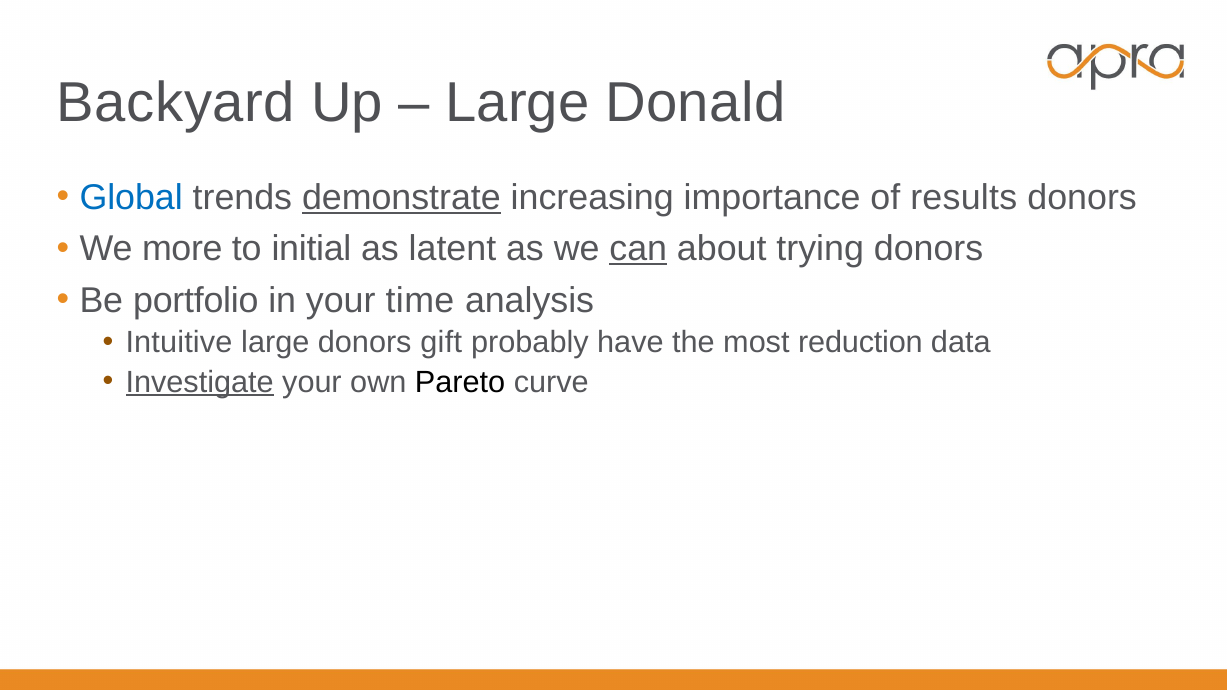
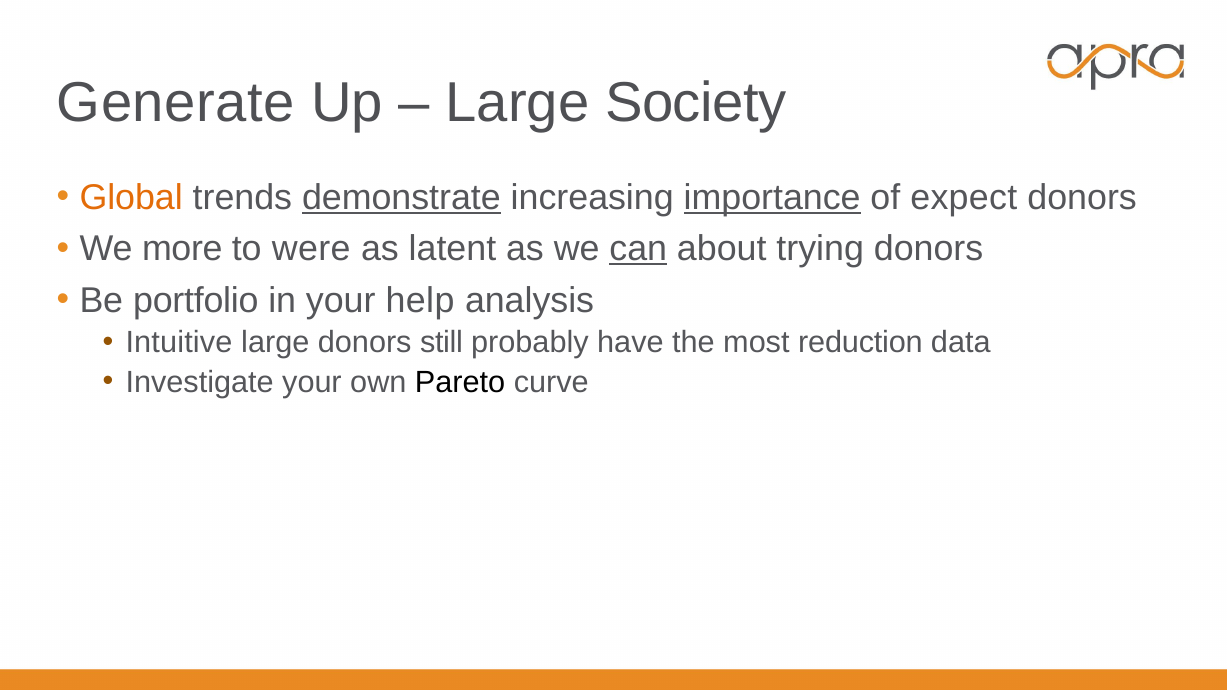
Backyard: Backyard -> Generate
Donald: Donald -> Society
Global colour: blue -> orange
importance underline: none -> present
results: results -> expect
initial: initial -> were
time: time -> help
gift: gift -> still
Investigate underline: present -> none
